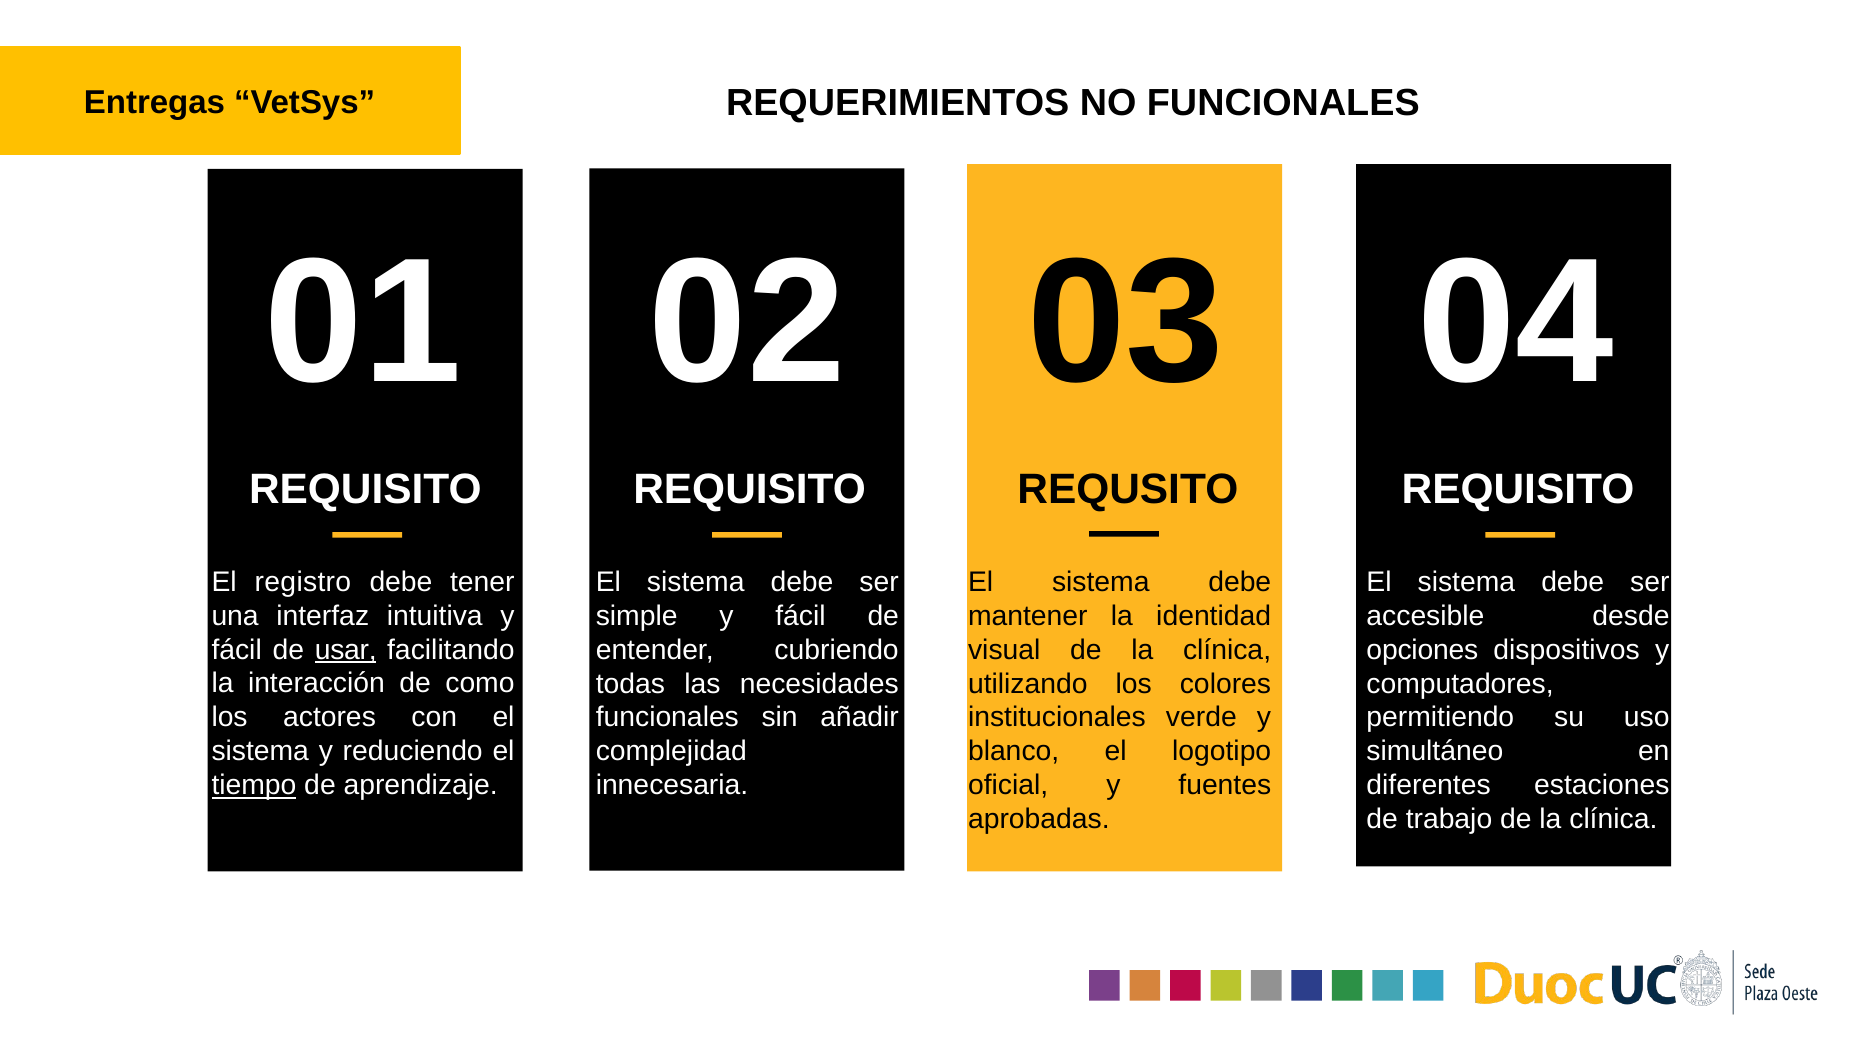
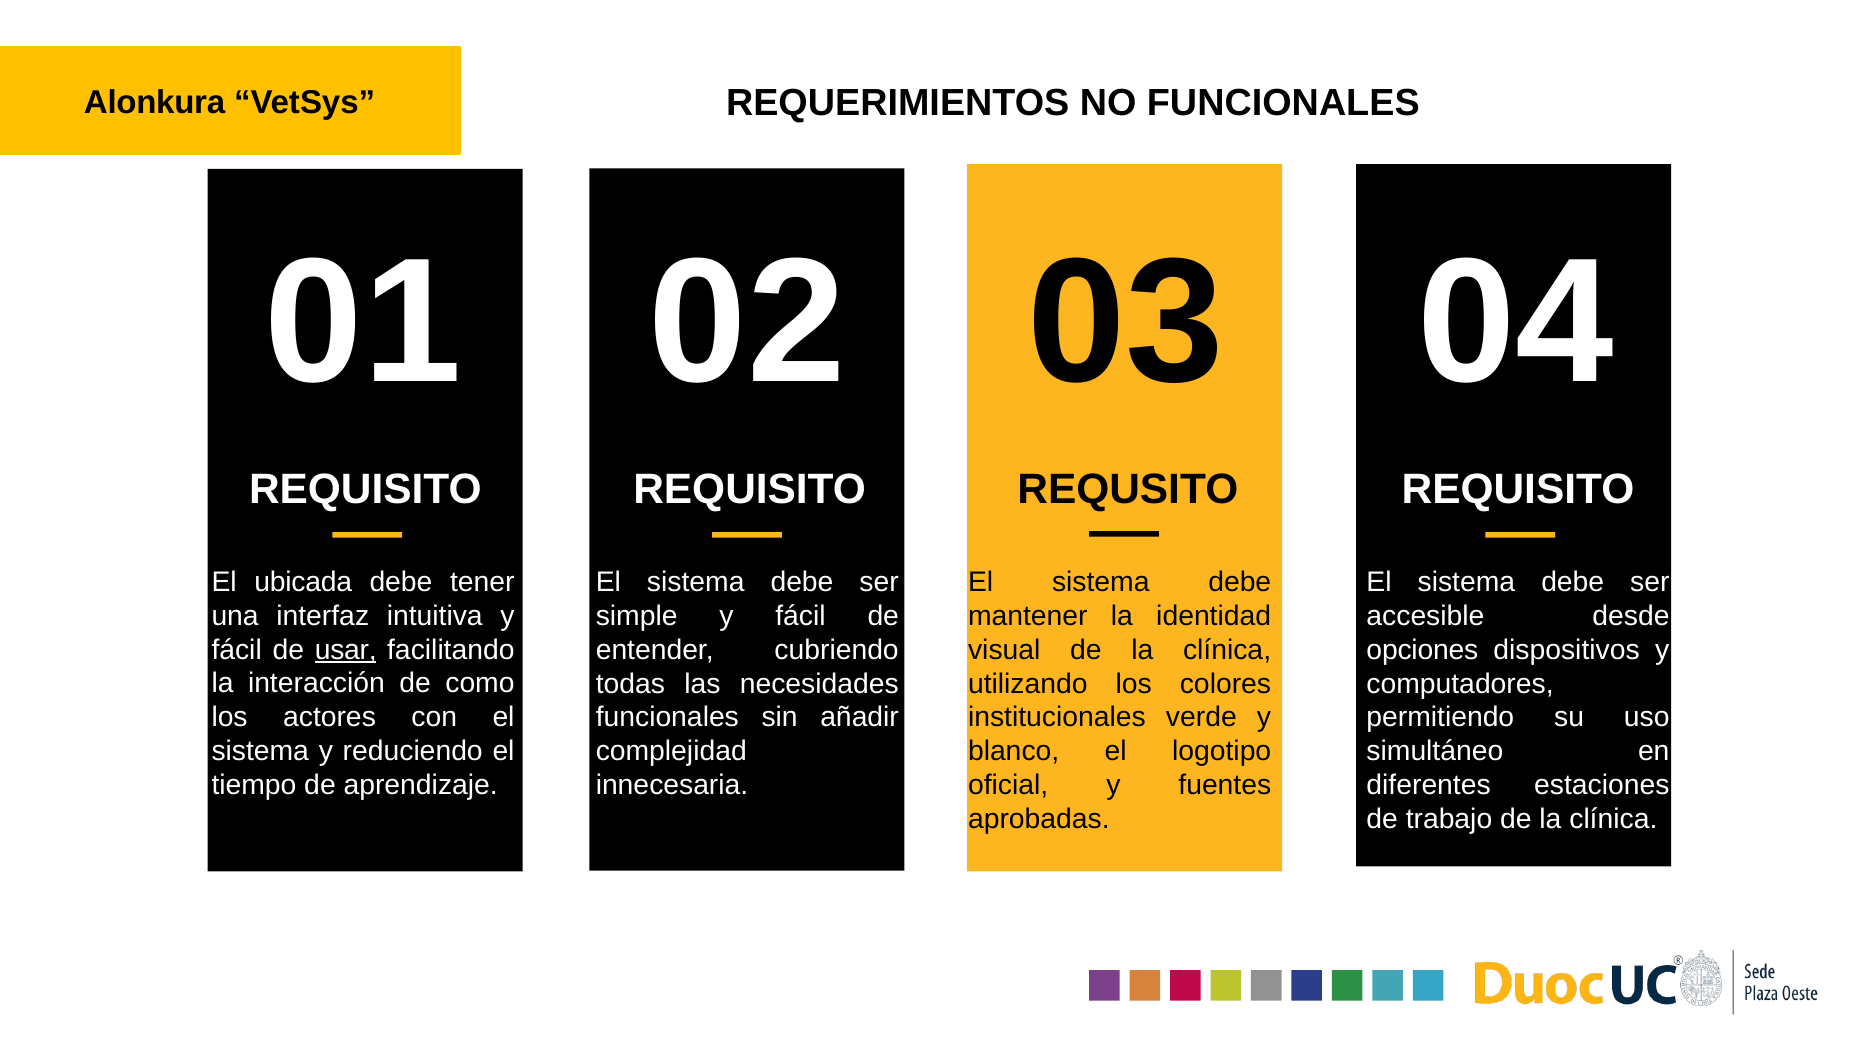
Entregas: Entregas -> Alonkura
registro: registro -> ubicada
tiempo underline: present -> none
